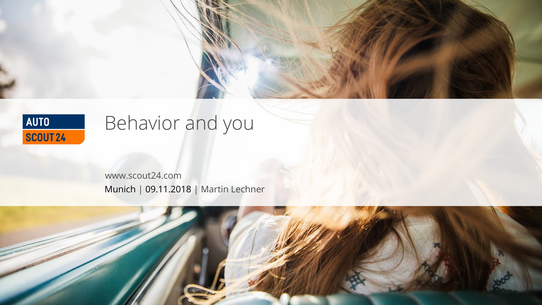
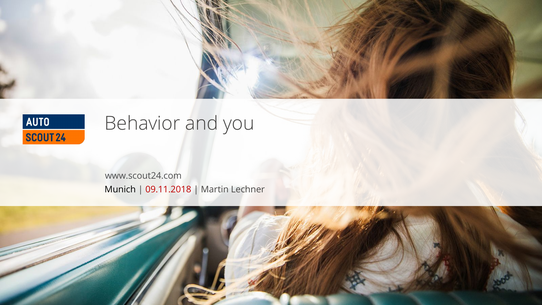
09.11.2018 colour: black -> red
